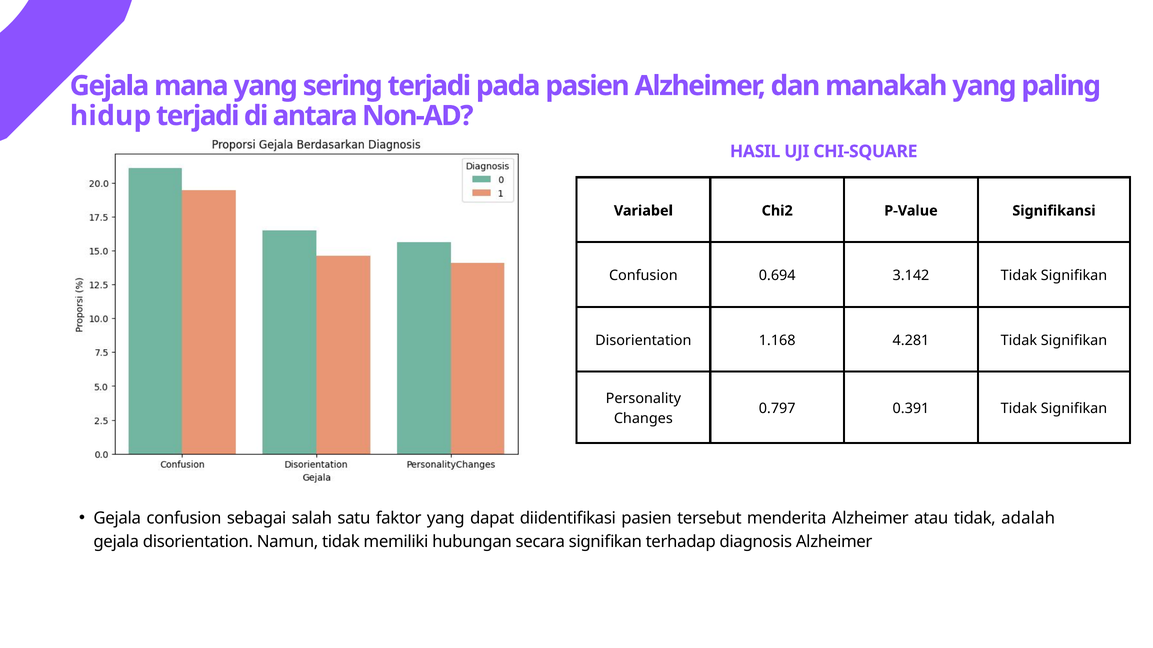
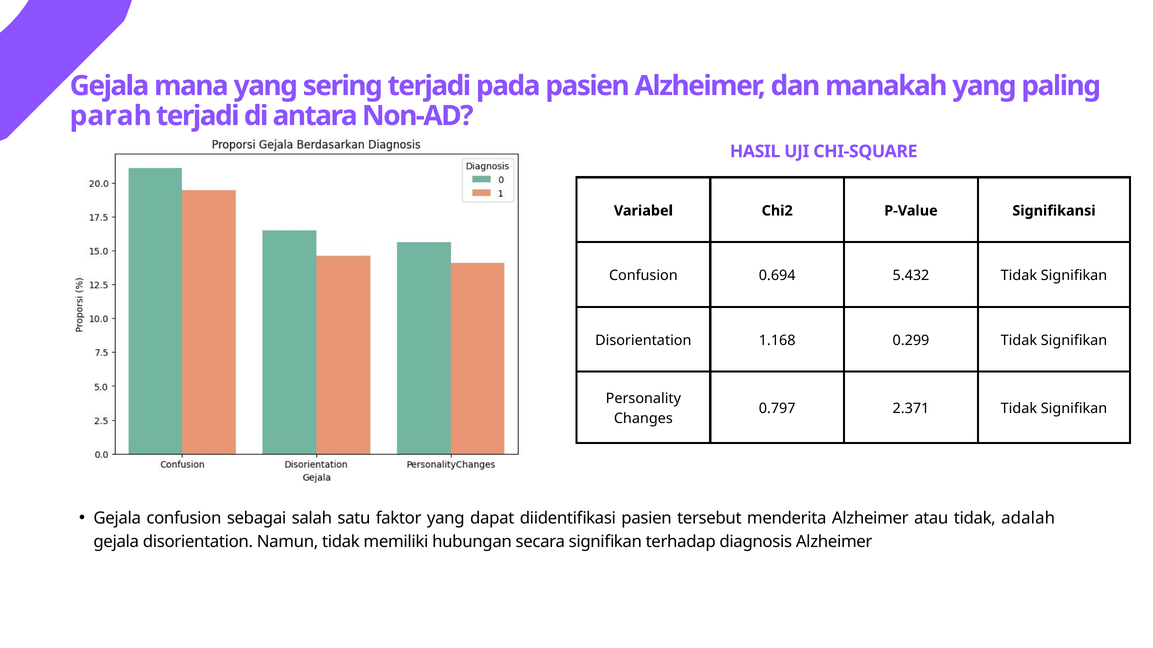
hidup: hidup -> parah
3.142: 3.142 -> 5.432
4.281: 4.281 -> 0.299
0.391: 0.391 -> 2.371
